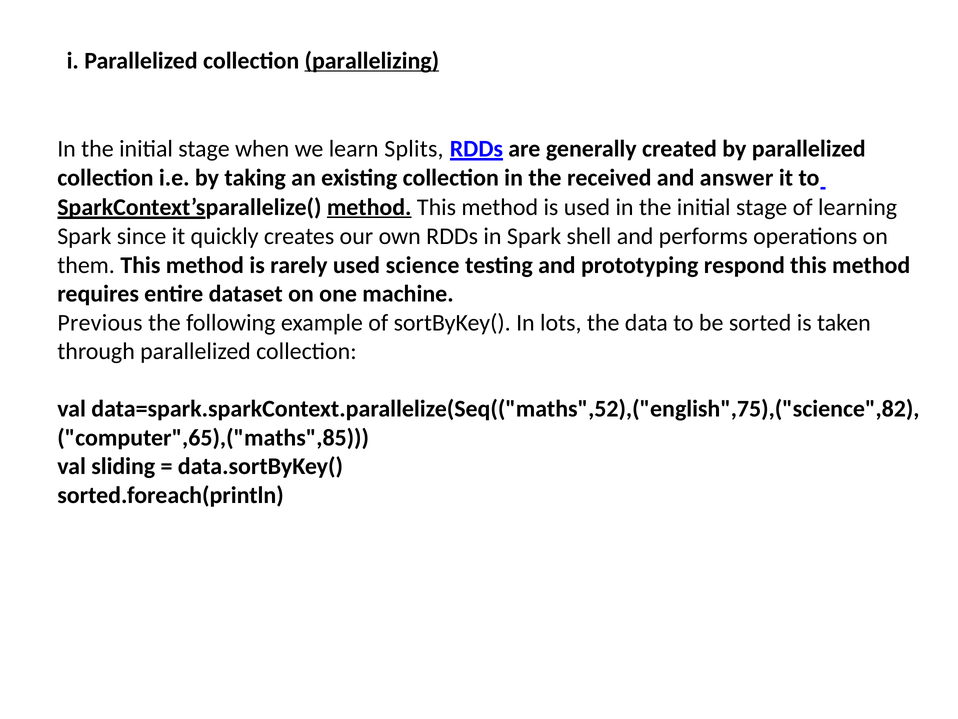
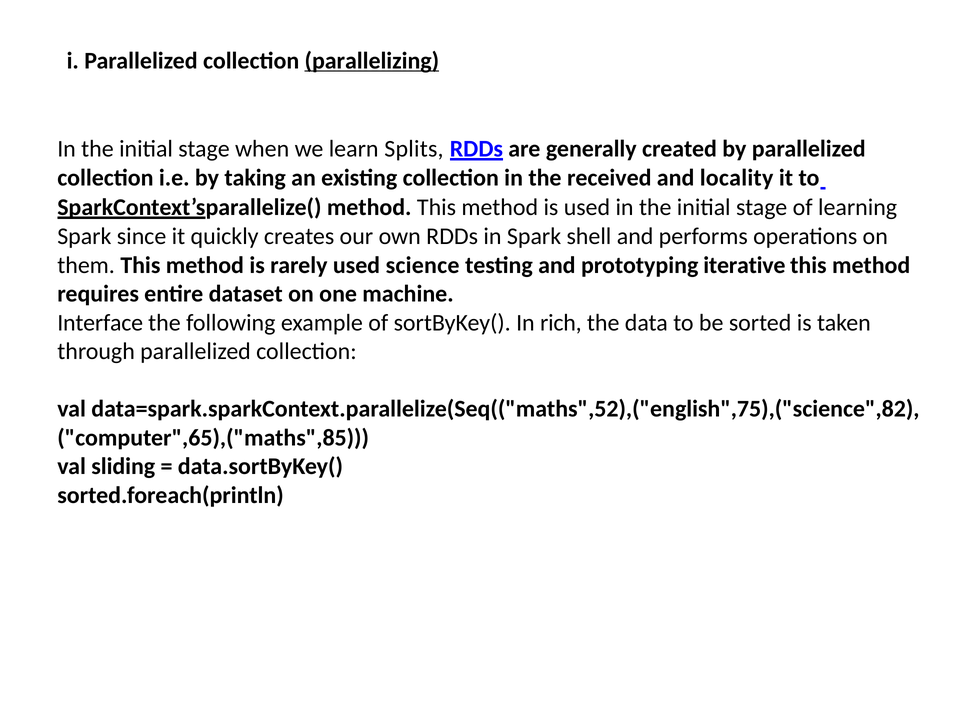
answer: answer -> locality
method at (369, 207) underline: present -> none
respond: respond -> iterative
Previous: Previous -> Interface
lots: lots -> rich
